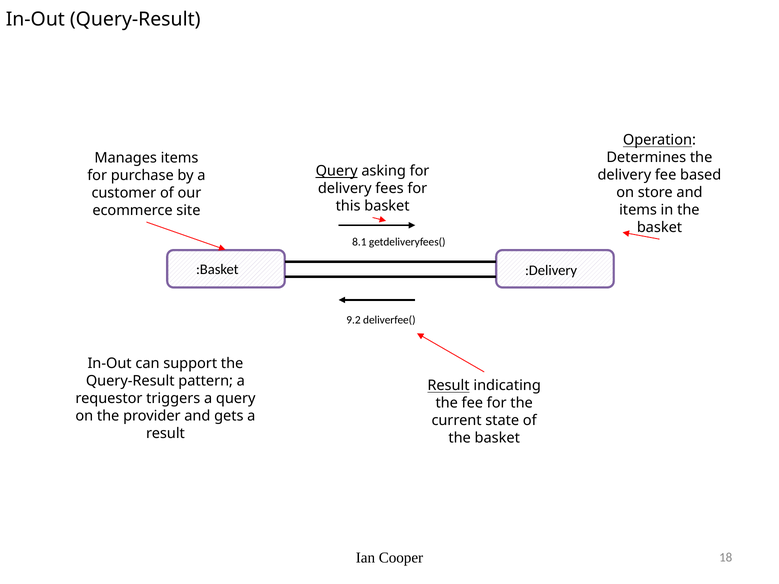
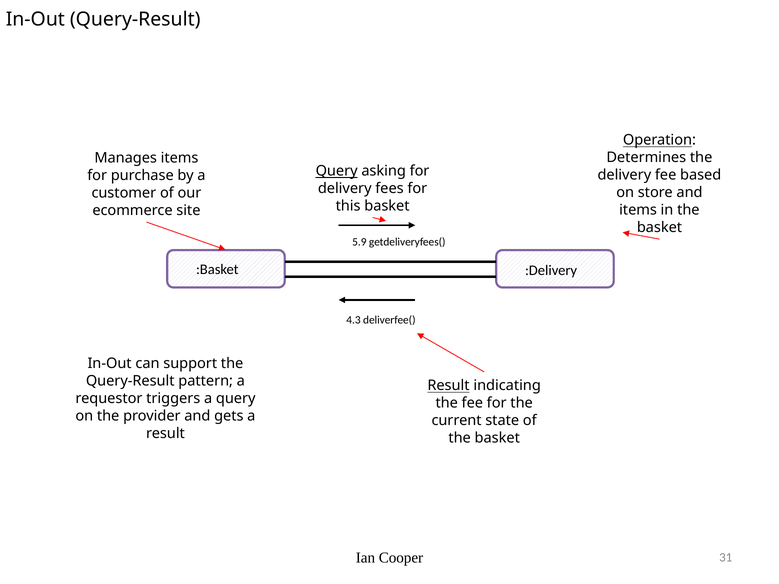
8.1: 8.1 -> 5.9
9.2: 9.2 -> 4.3
18: 18 -> 31
